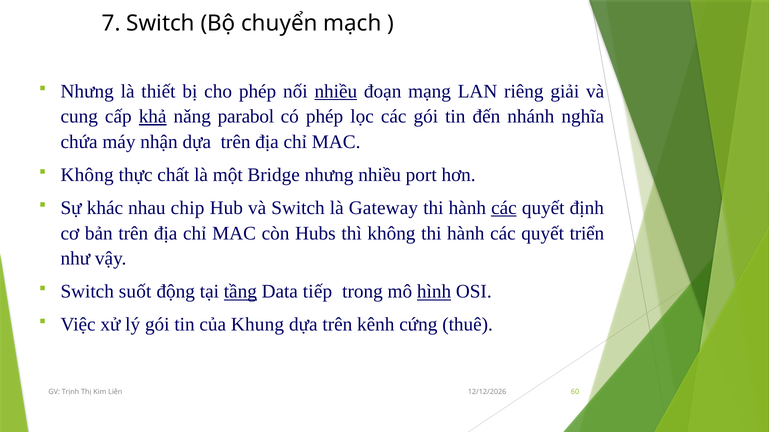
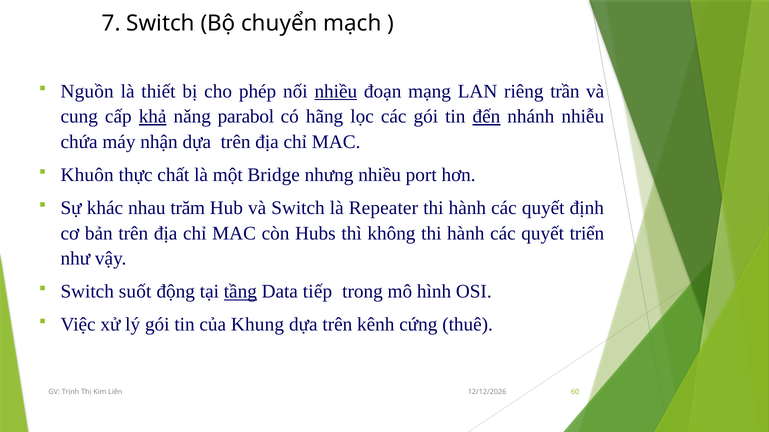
Nhưng at (87, 91): Nhưng -> Nguồn
giải: giải -> trần
có phép: phép -> hãng
đến underline: none -> present
nghĩa: nghĩa -> nhiễu
Không at (87, 175): Không -> Khuôn
chip: chip -> trăm
Gateway: Gateway -> Repeater
các at (504, 208) underline: present -> none
hình underline: present -> none
